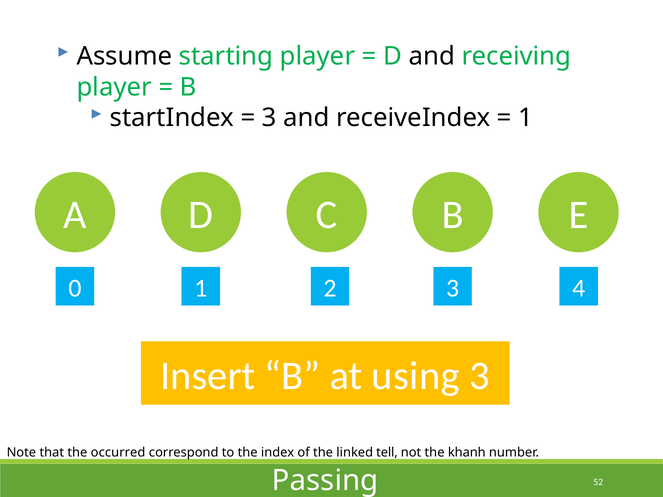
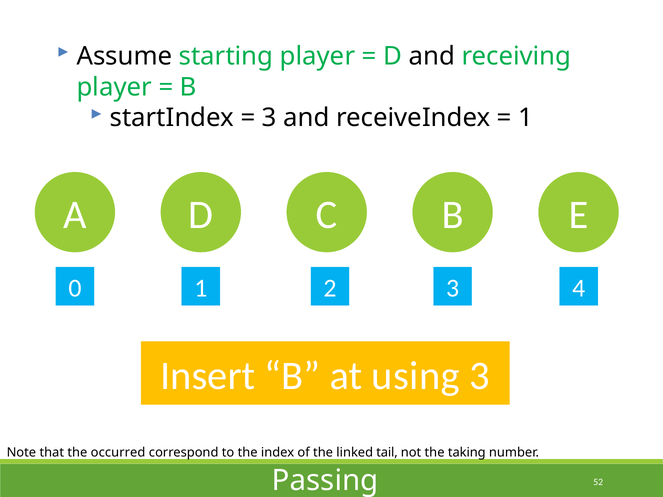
tell: tell -> tail
khanh: khanh -> taking
